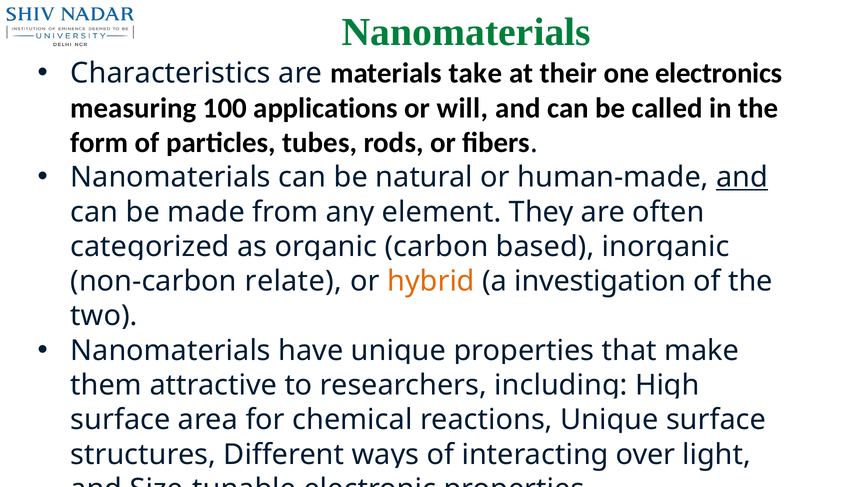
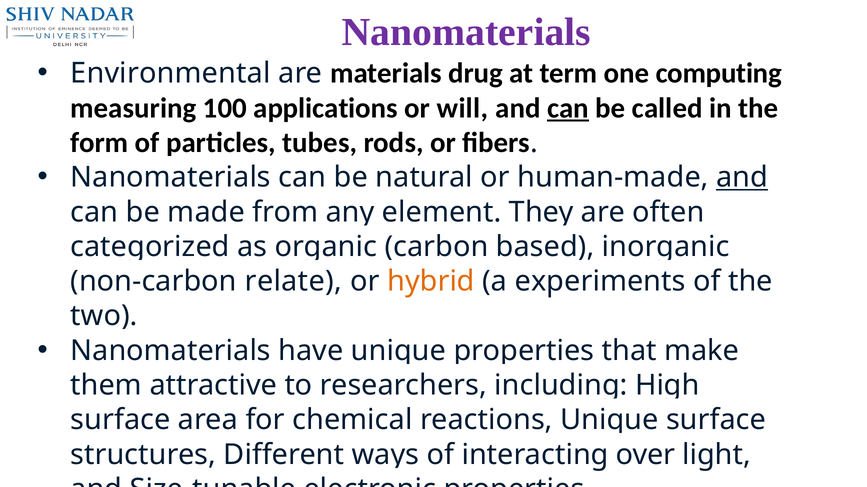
Nanomaterials at (466, 32) colour: green -> purple
Characteristics: Characteristics -> Environmental
take: take -> drug
their: their -> term
electronics: electronics -> computing
can at (568, 108) underline: none -> present
investigation: investigation -> experiments
